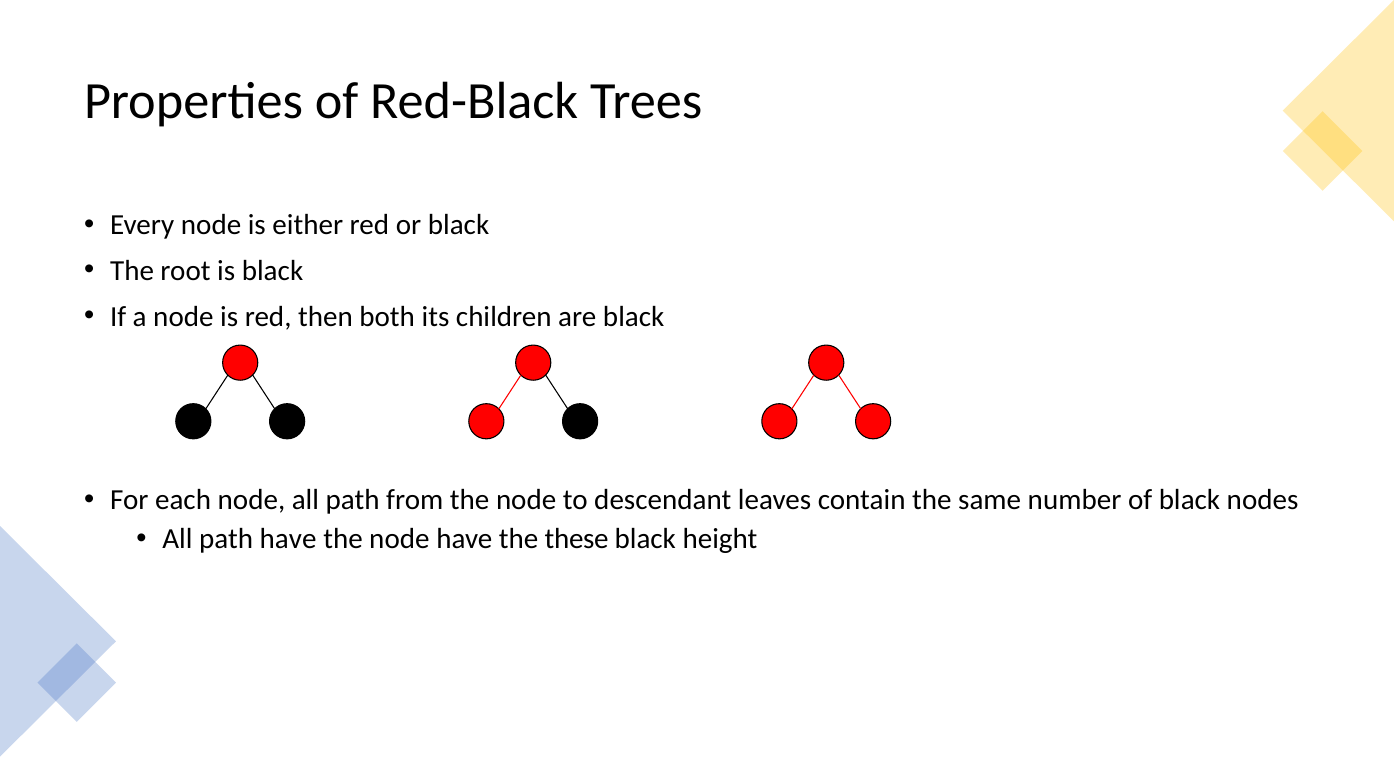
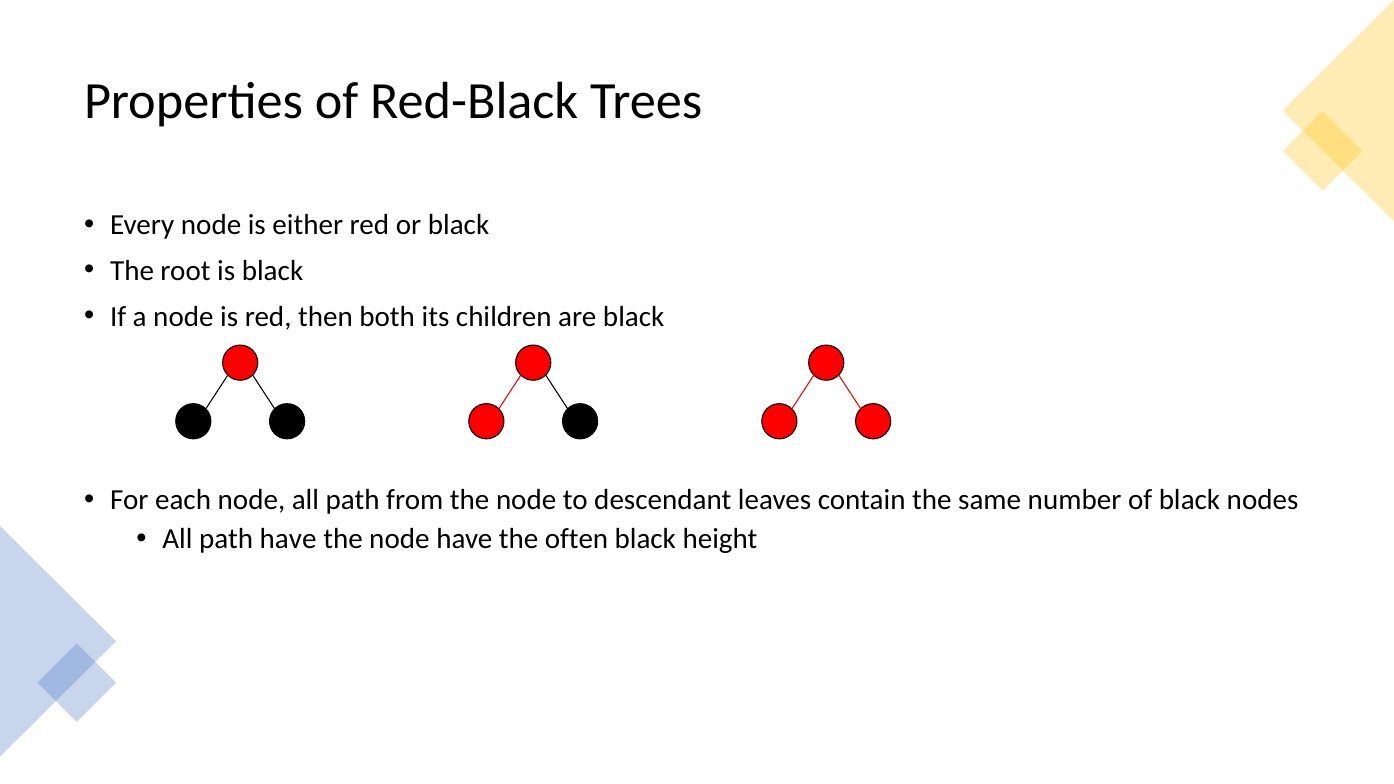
these: these -> often
